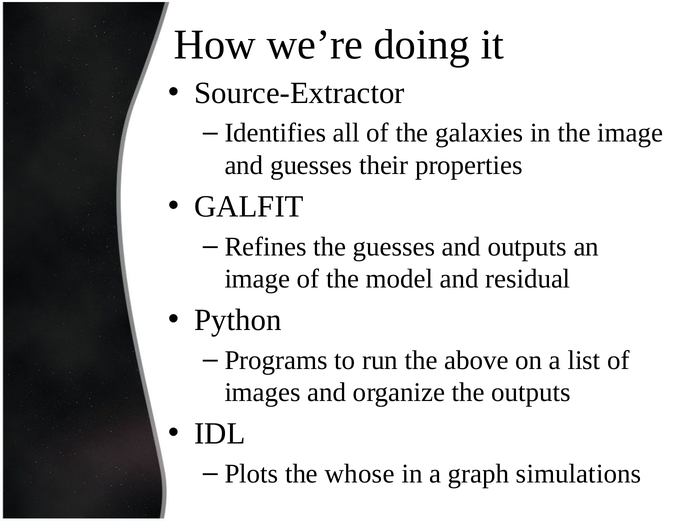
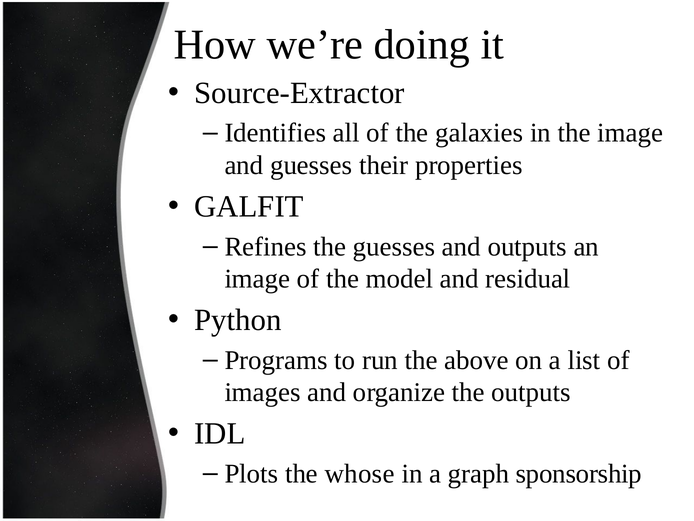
simulations: simulations -> sponsorship
